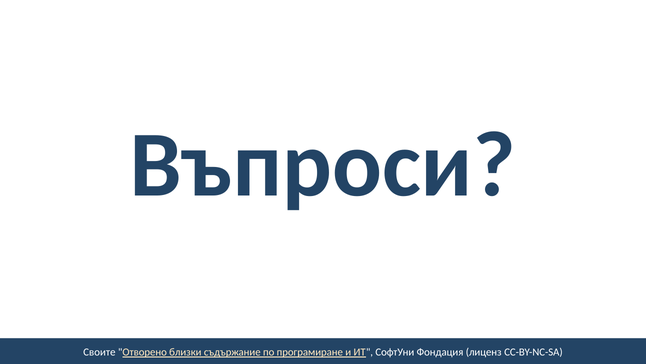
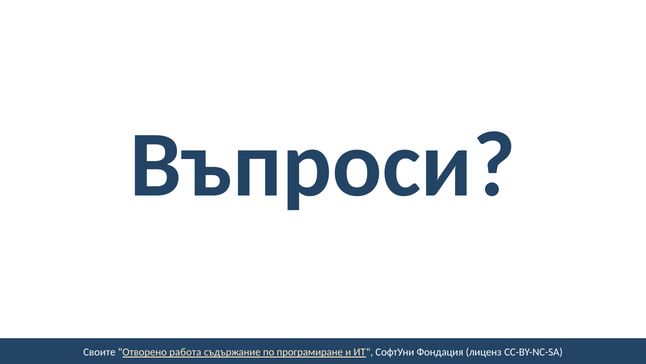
близки: близки -> работа
